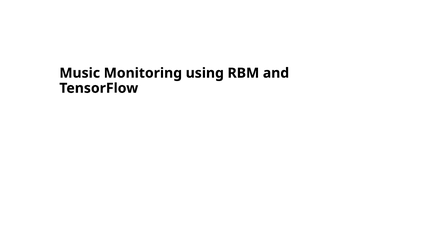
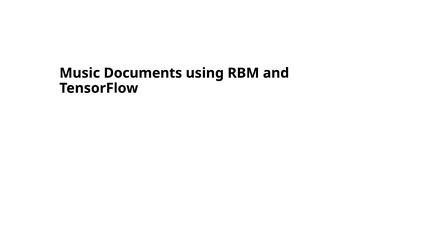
Monitoring: Monitoring -> Documents
